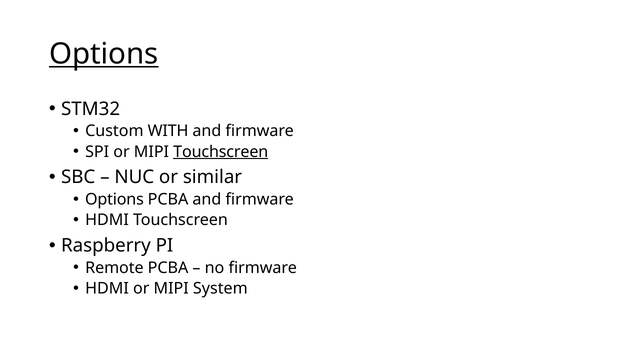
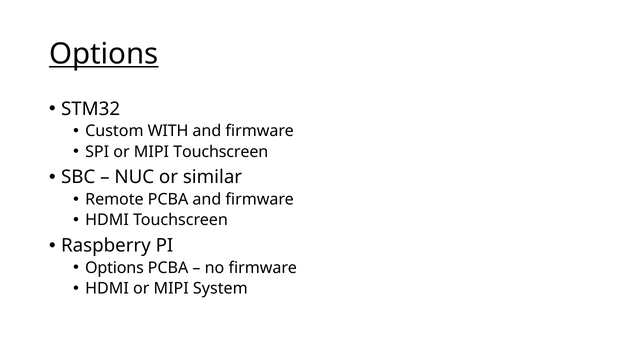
Touchscreen at (221, 152) underline: present -> none
Options at (114, 199): Options -> Remote
Remote at (114, 268): Remote -> Options
